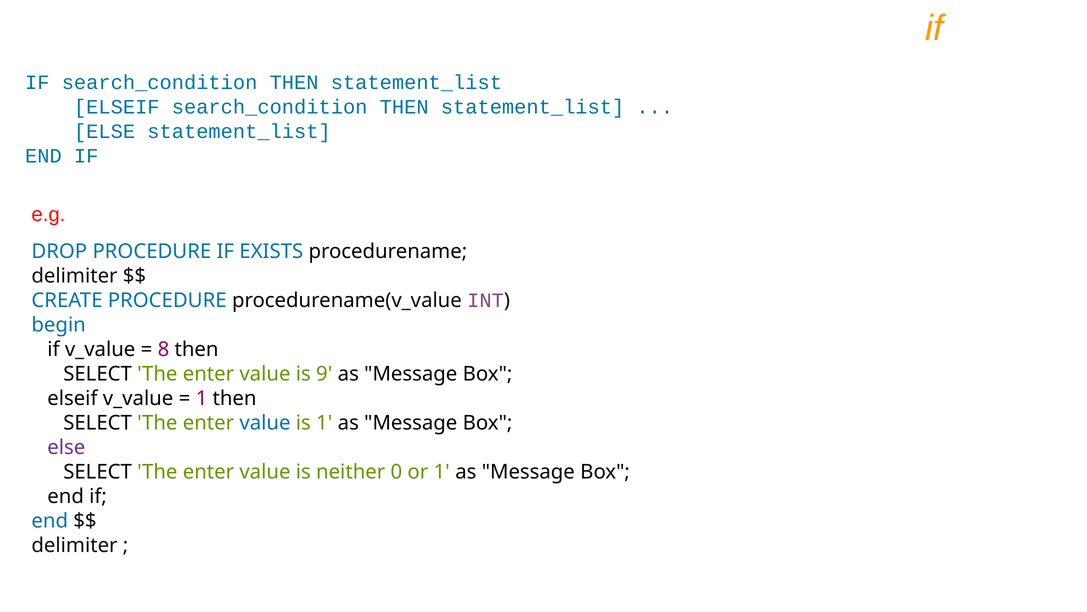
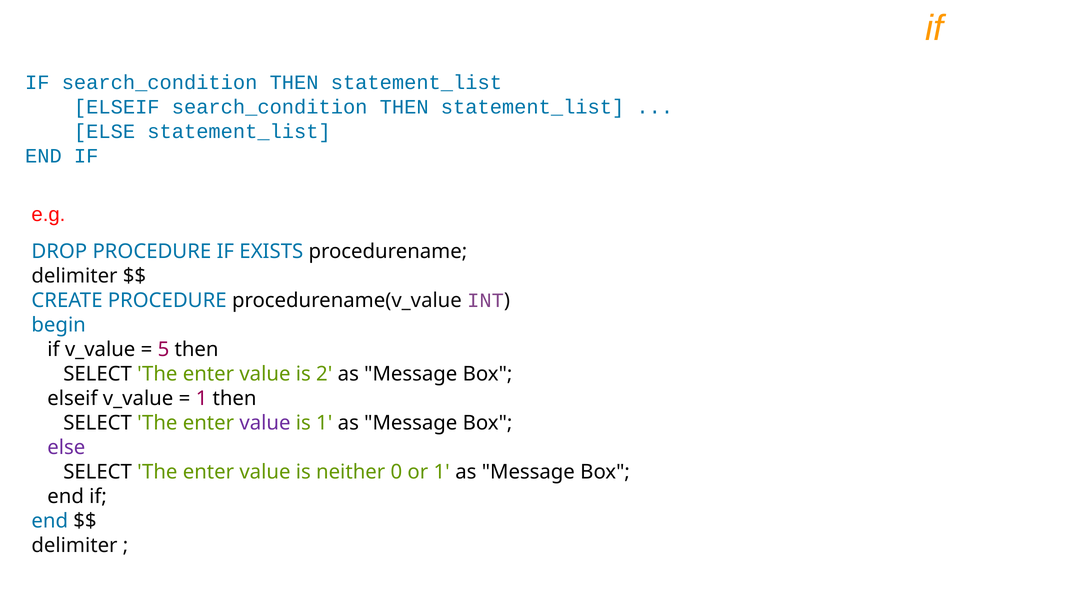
8: 8 -> 5
9: 9 -> 2
value at (265, 423) colour: blue -> purple
